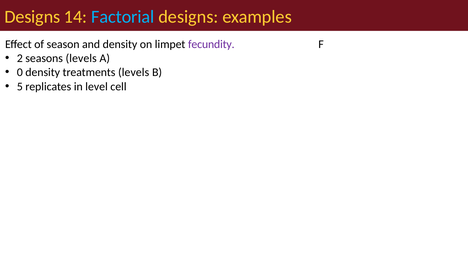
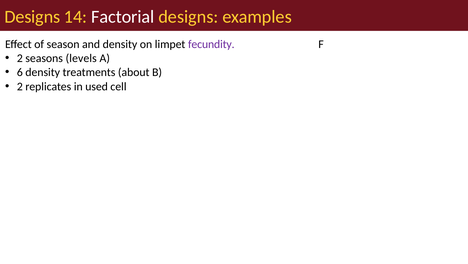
Factorial colour: light blue -> white
0: 0 -> 6
treatments levels: levels -> about
5 at (20, 86): 5 -> 2
level: level -> used
